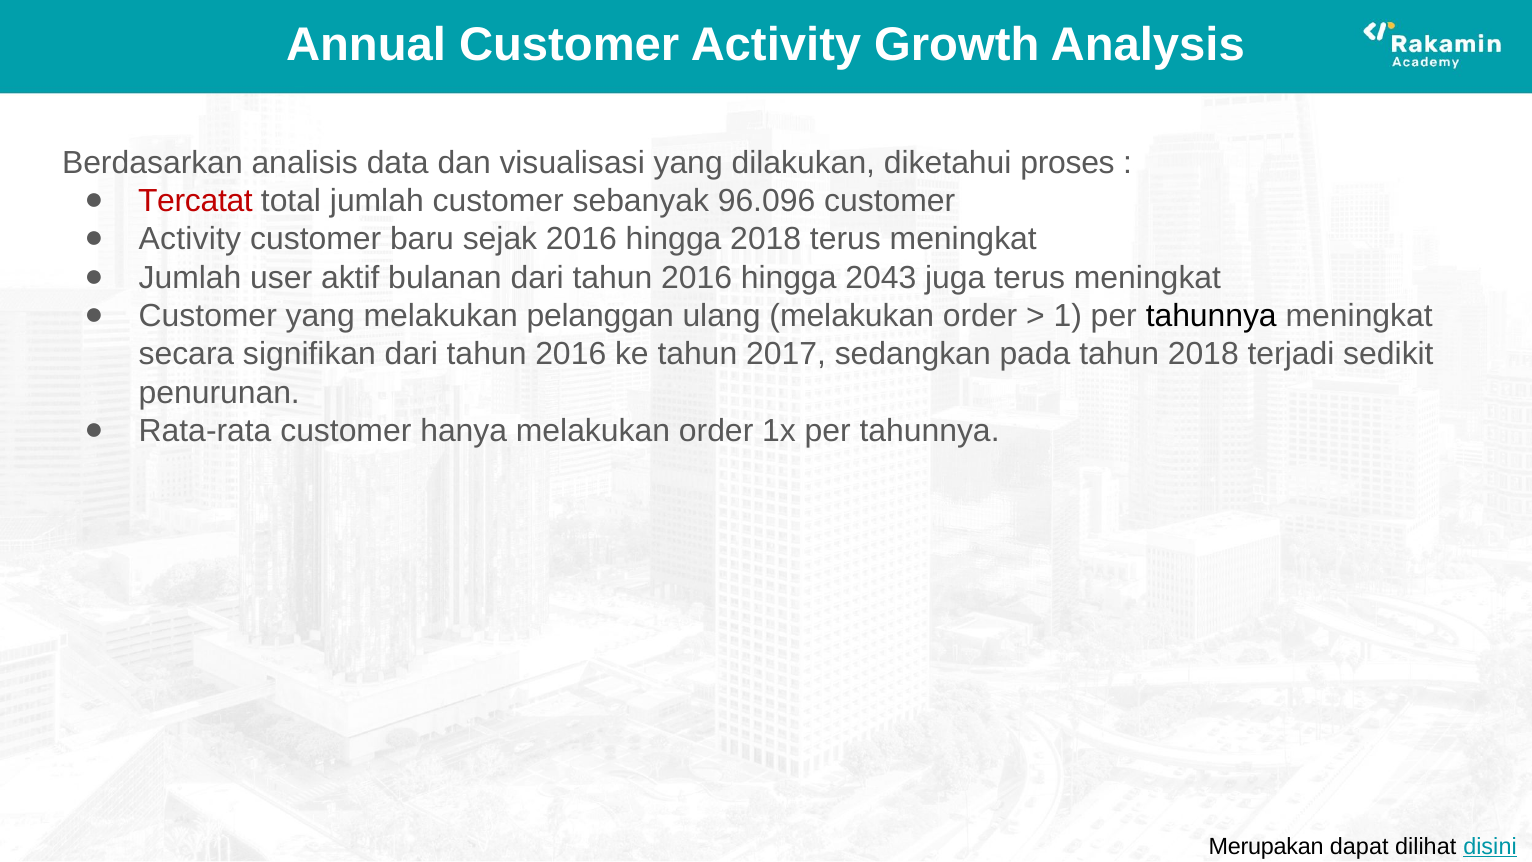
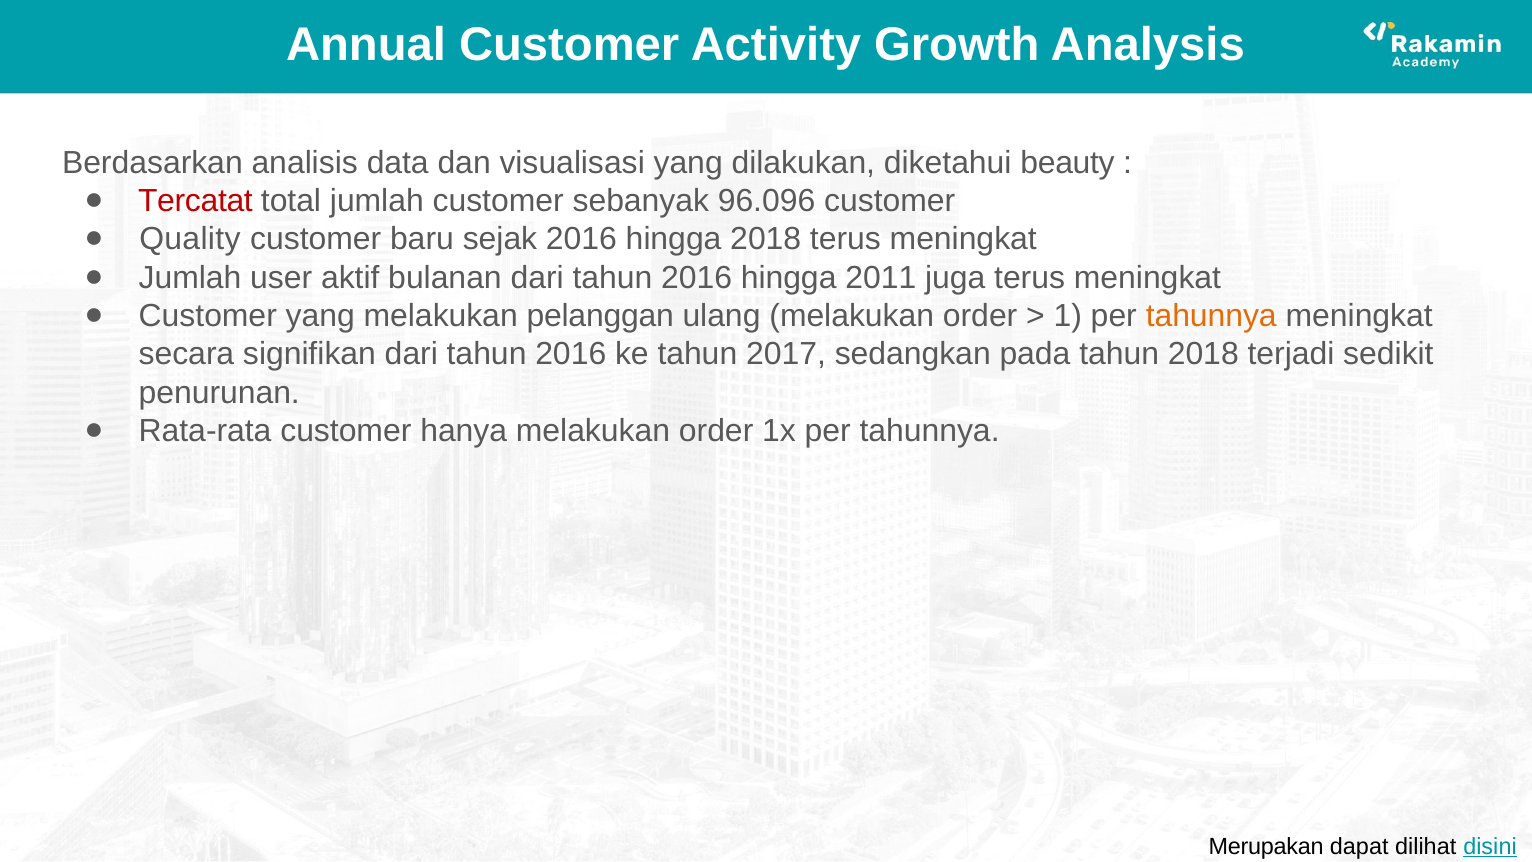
proses: proses -> beauty
Activity at (190, 239): Activity -> Quality
2043: 2043 -> 2011
tahunnya at (1211, 316) colour: black -> orange
